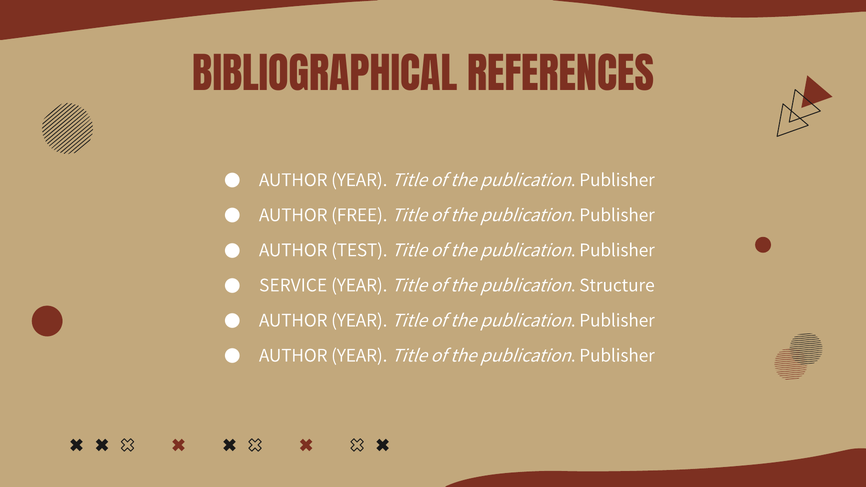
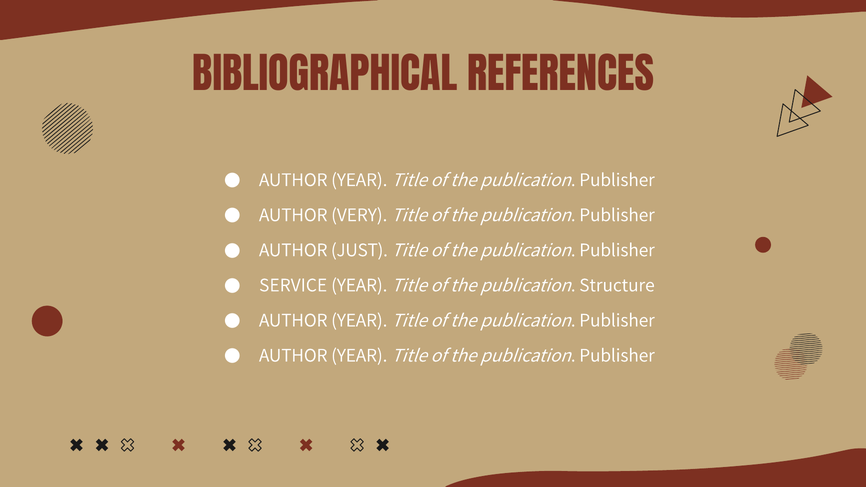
FREE: FREE -> VERY
TEST: TEST -> JUST
